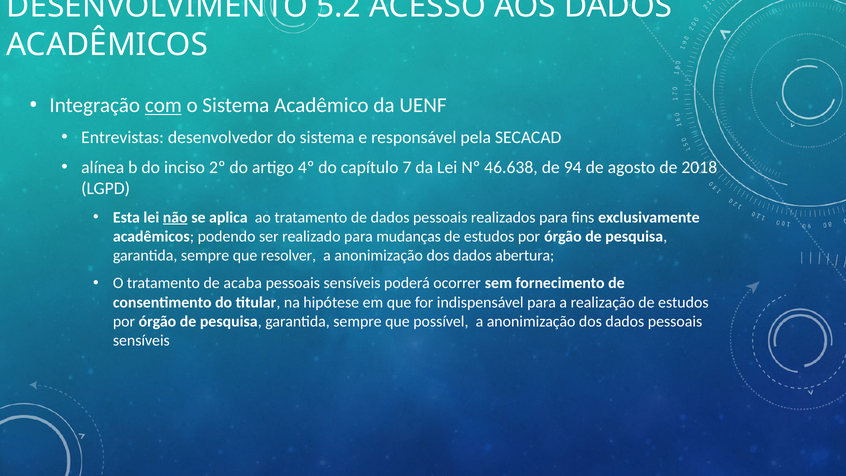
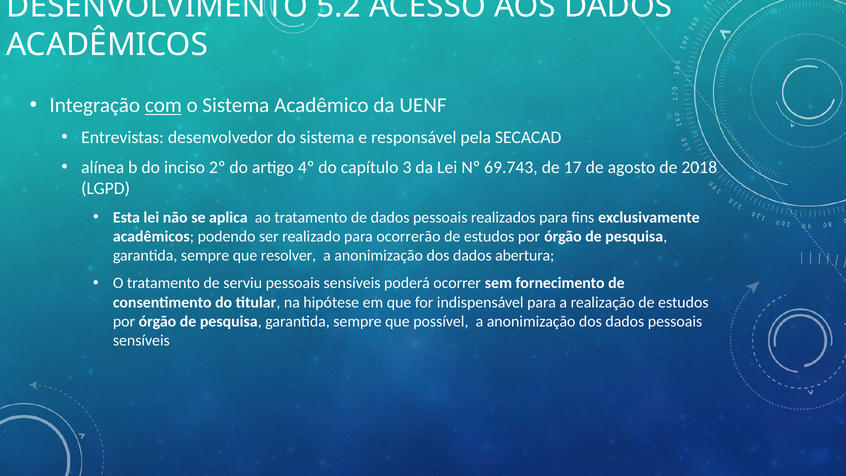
7: 7 -> 3
46.638: 46.638 -> 69.743
94: 94 -> 17
não underline: present -> none
mudanças: mudanças -> ocorrerão
acaba: acaba -> serviu
